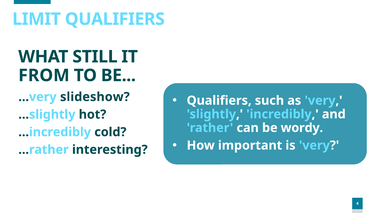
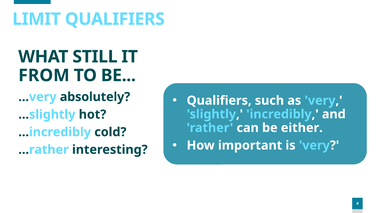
slideshow: slideshow -> absolutely
wordy: wordy -> either
